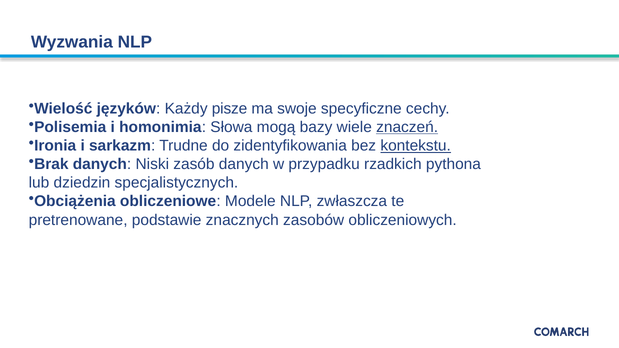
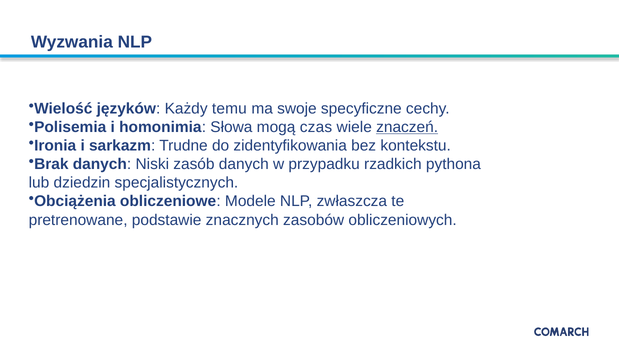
pisze: pisze -> temu
bazy: bazy -> czas
kontekstu underline: present -> none
